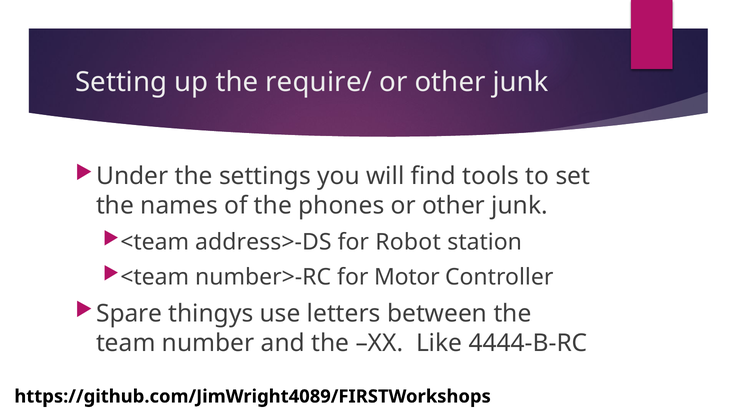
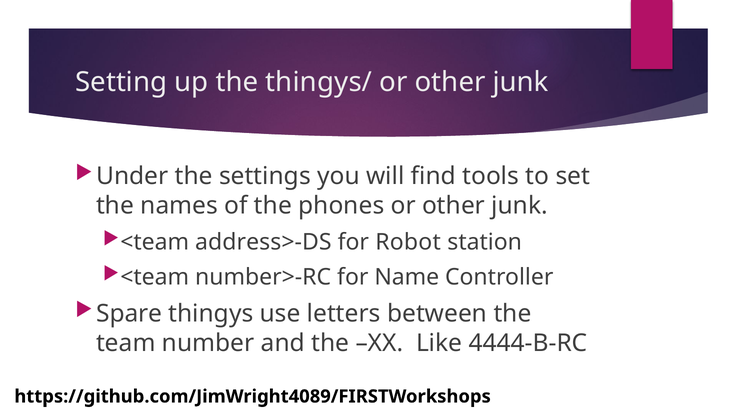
require/: require/ -> thingys/
Motor: Motor -> Name
